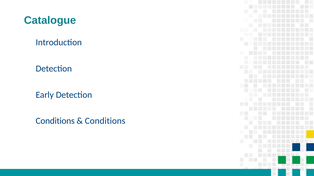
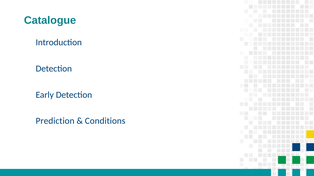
Conditions at (55, 121): Conditions -> Prediction
